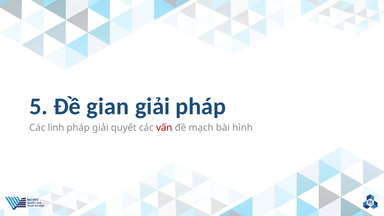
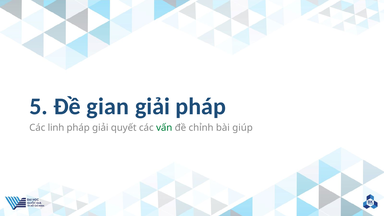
vấn colour: red -> green
mạch: mạch -> chỉnh
hình: hình -> giúp
